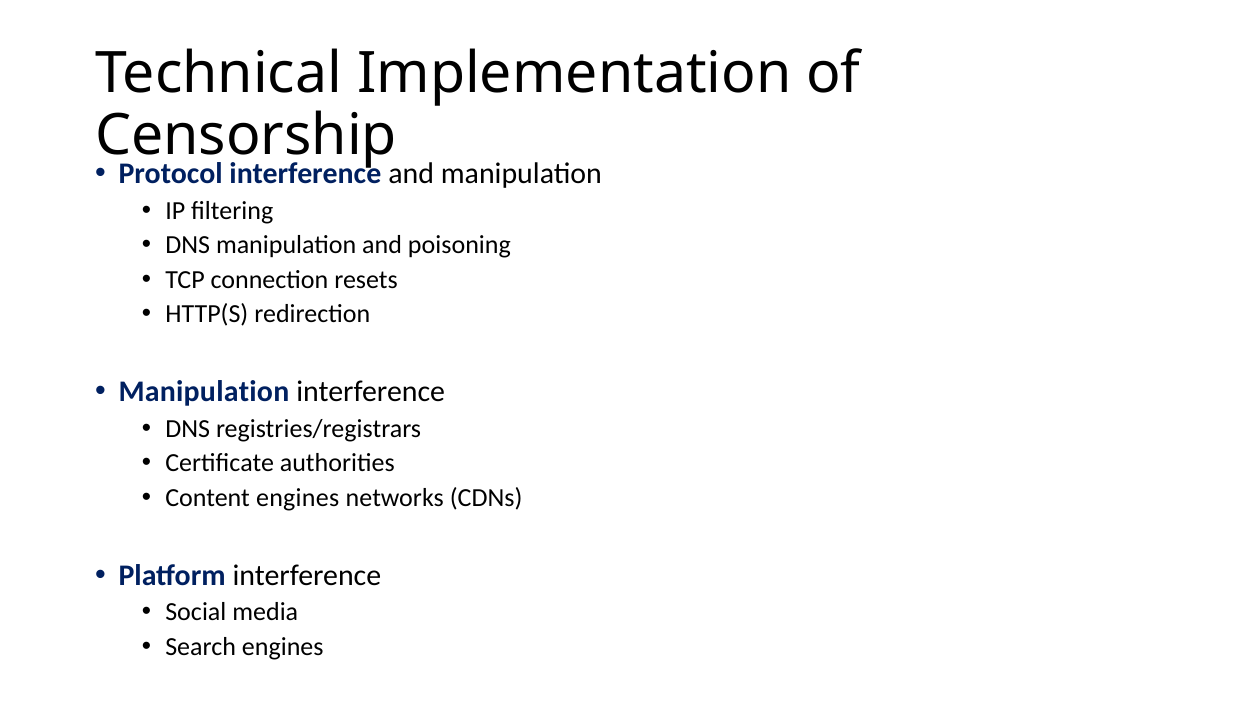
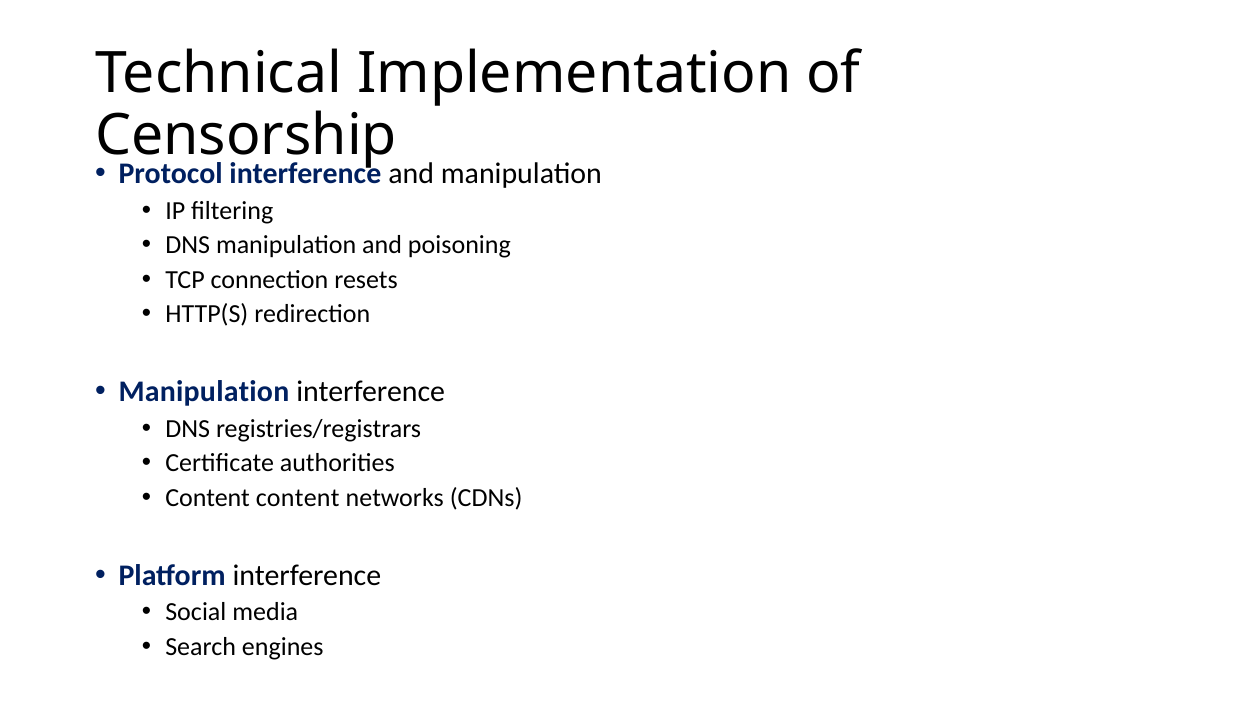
Content engines: engines -> content
